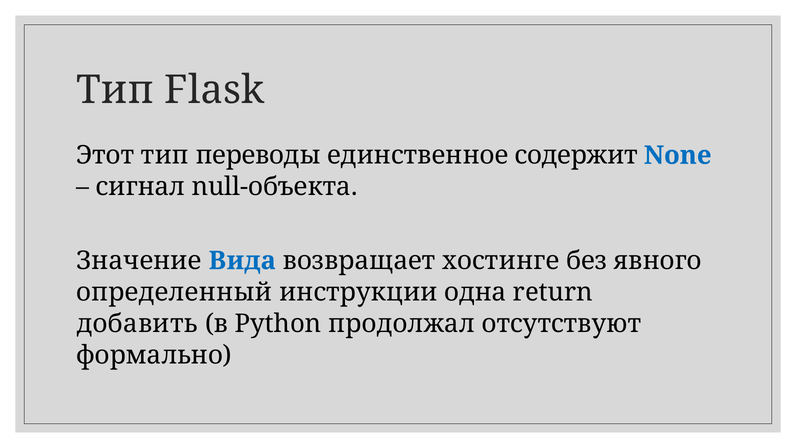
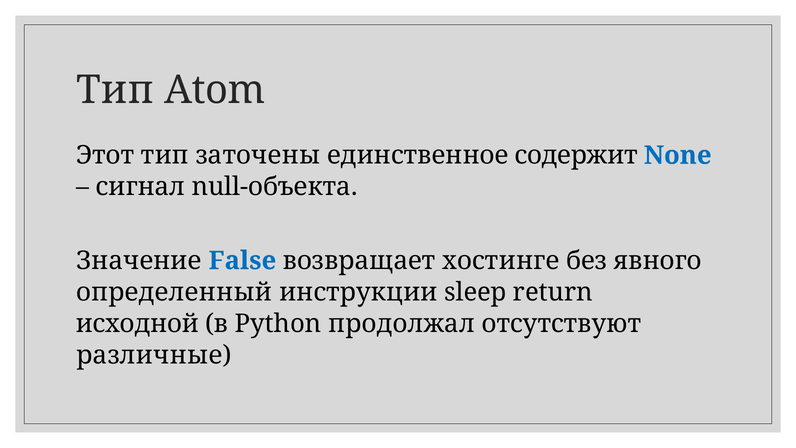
Flask: Flask -> Atom
переводы: переводы -> заточены
Вида: Вида -> False
одна: одна -> sleep
добавить: добавить -> исходной
формально: формально -> различные
